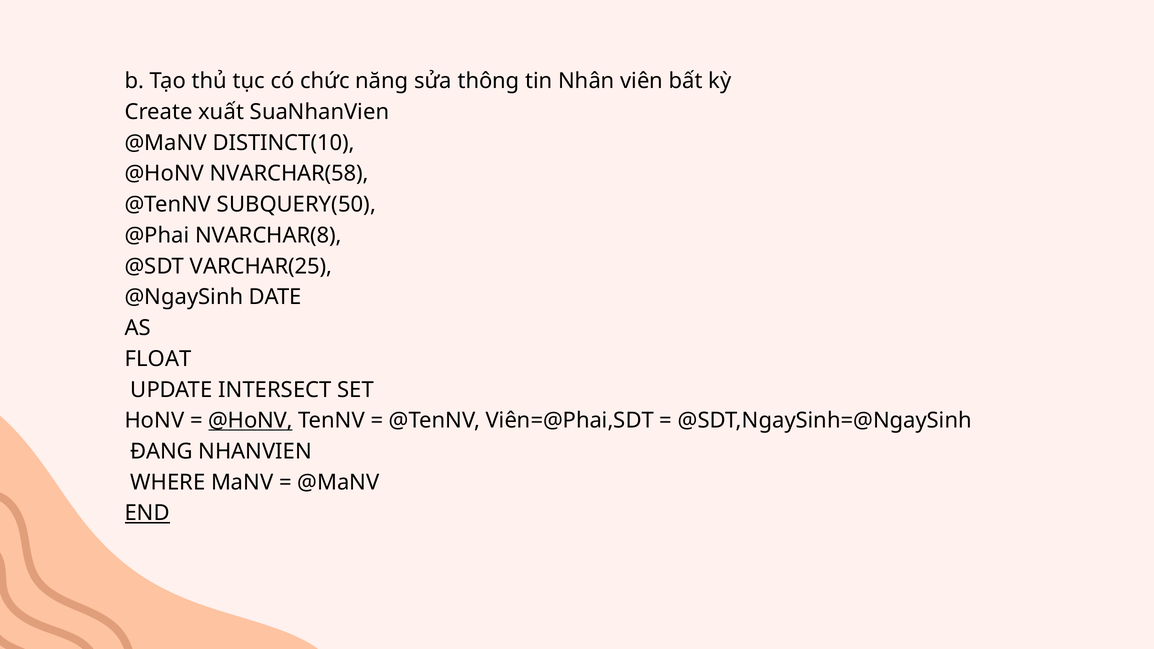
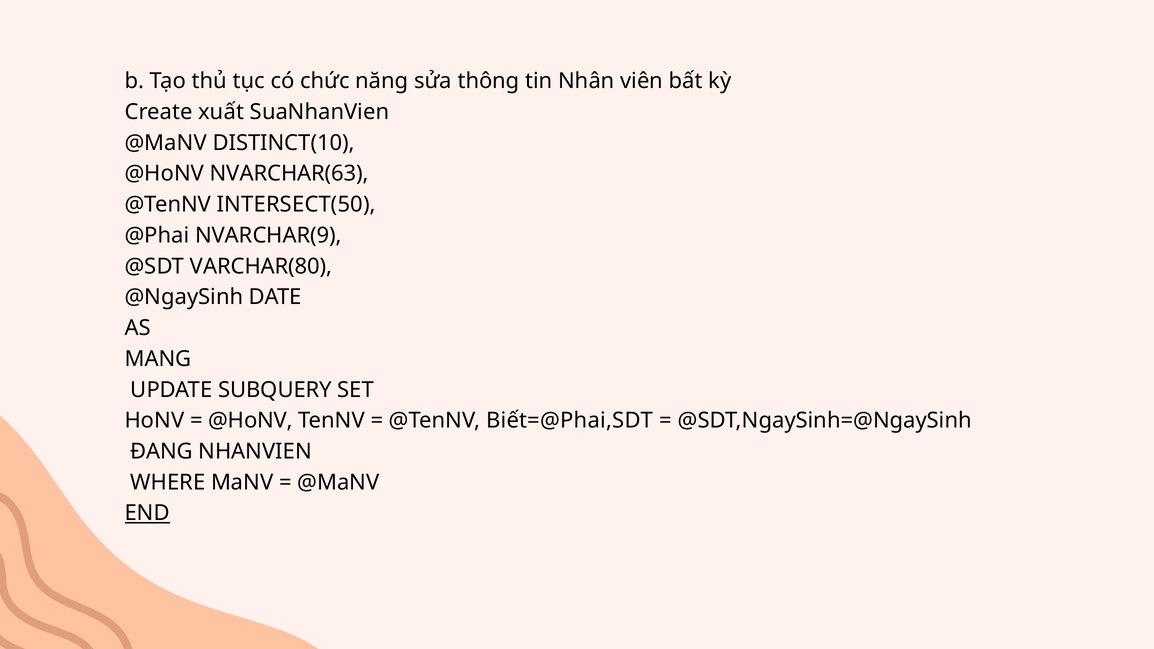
NVARCHAR(58: NVARCHAR(58 -> NVARCHAR(63
SUBQUERY(50: SUBQUERY(50 -> INTERSECT(50
NVARCHAR(8: NVARCHAR(8 -> NVARCHAR(9
VARCHAR(25: VARCHAR(25 -> VARCHAR(80
FLOAT: FLOAT -> MANG
INTERSECT: INTERSECT -> SUBQUERY
@HoNV at (250, 421) underline: present -> none
Viên=@Phai,SDT: Viên=@Phai,SDT -> Biết=@Phai,SDT
